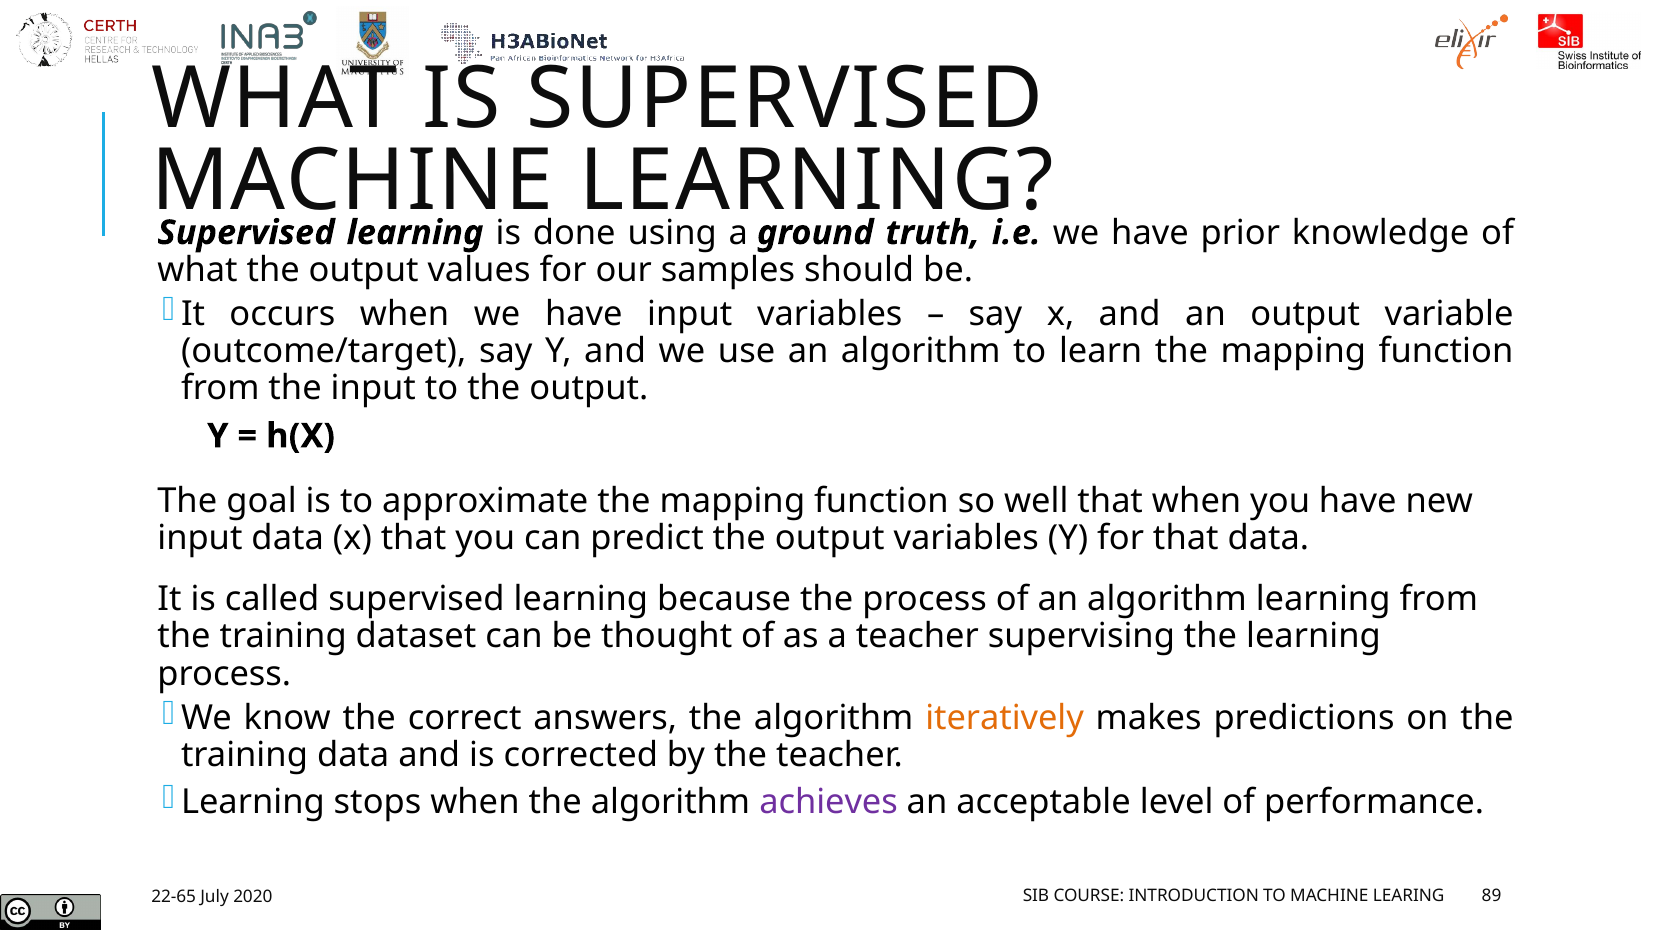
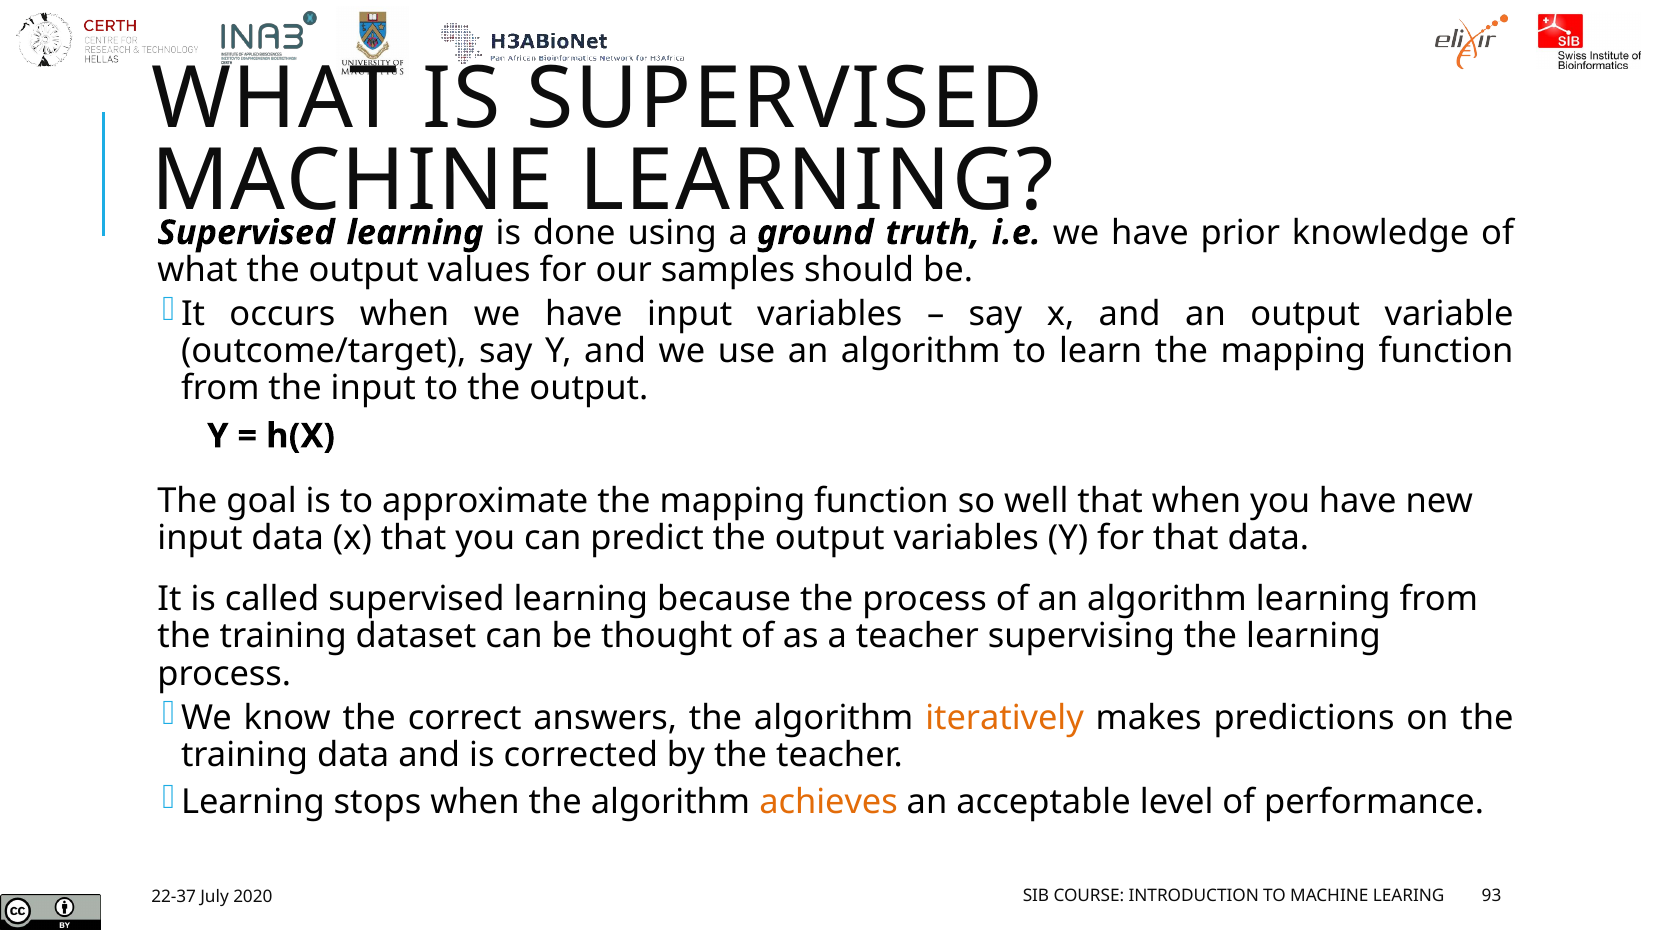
achieves colour: purple -> orange
89: 89 -> 93
22-65: 22-65 -> 22-37
